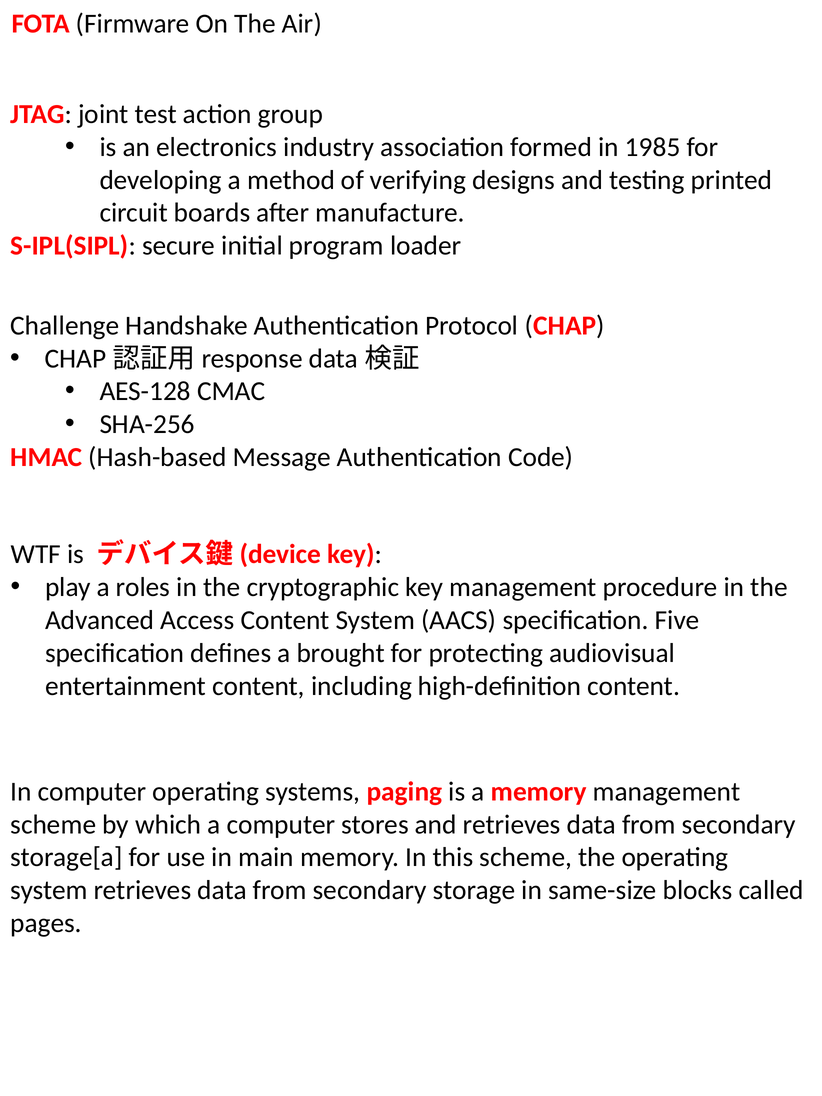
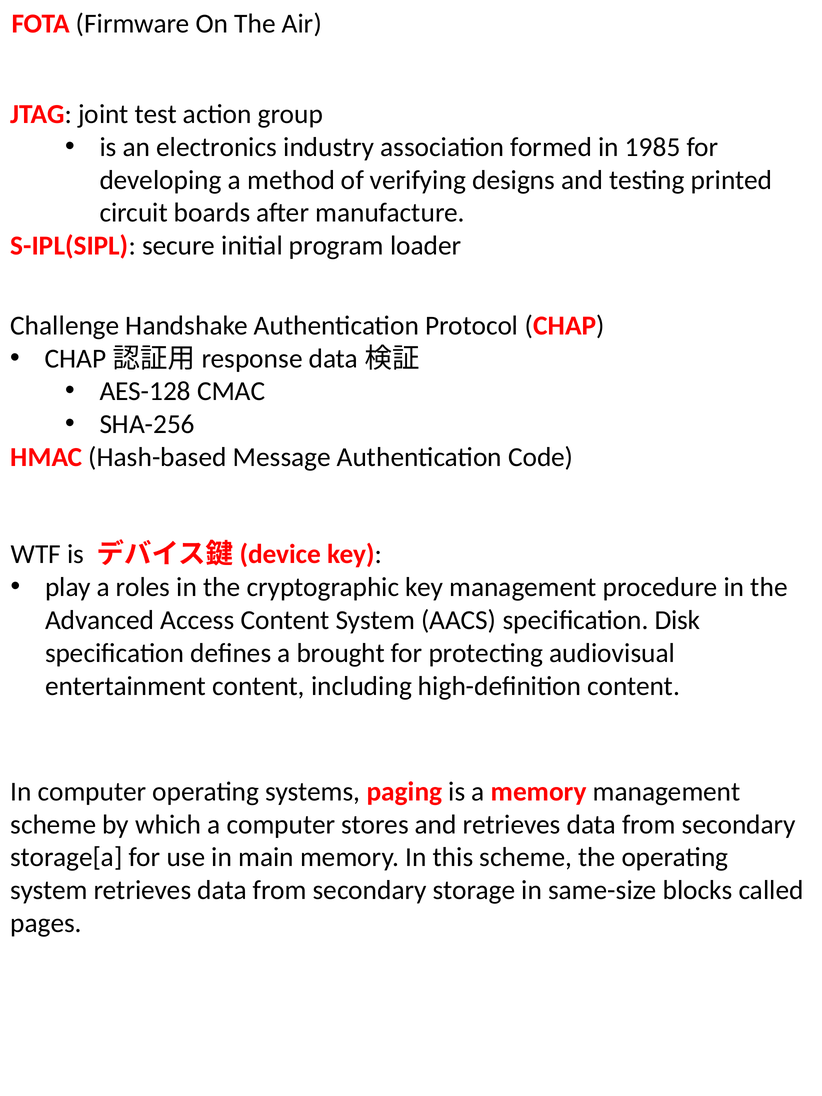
Five: Five -> Disk
